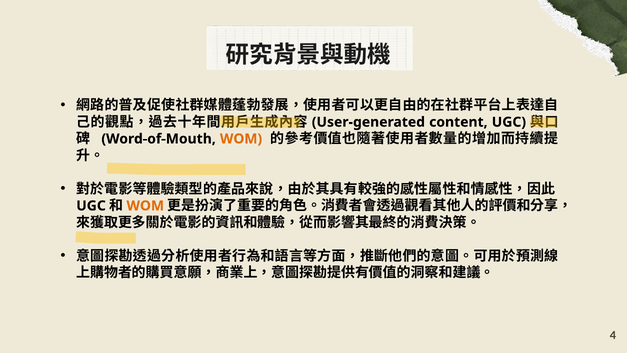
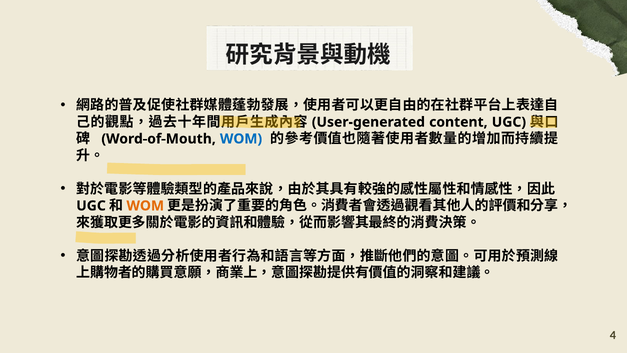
WOM at (241, 139) colour: orange -> blue
